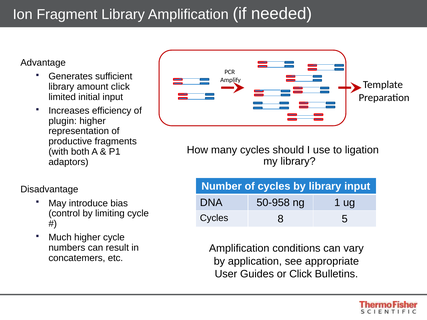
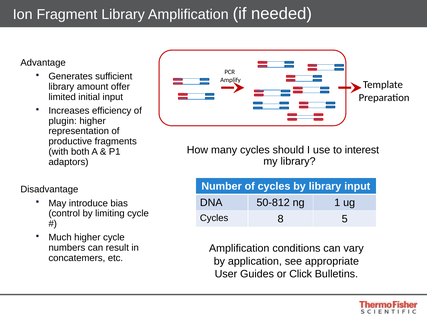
amount click: click -> offer
ligation: ligation -> interest
50-958: 50-958 -> 50-812
